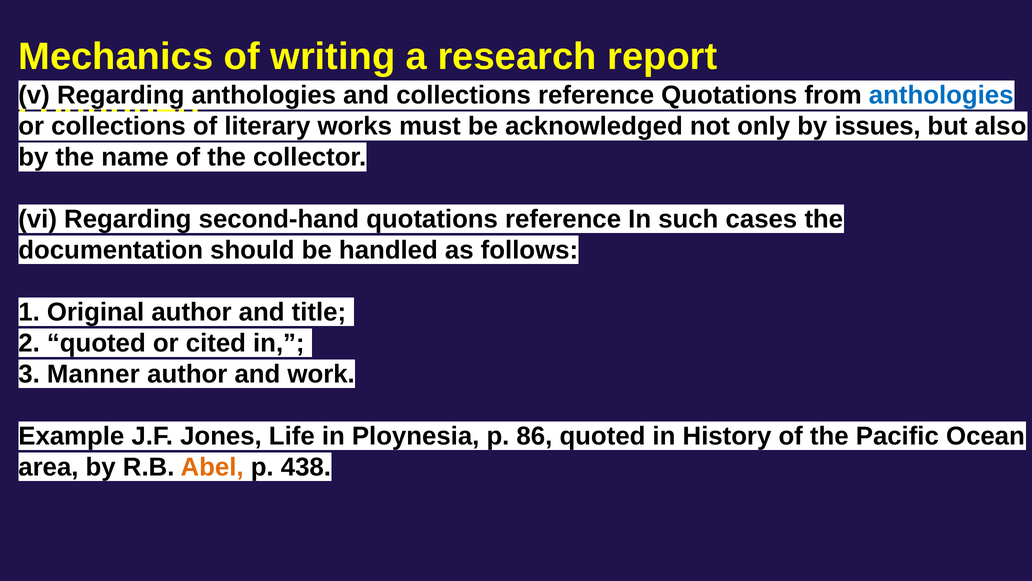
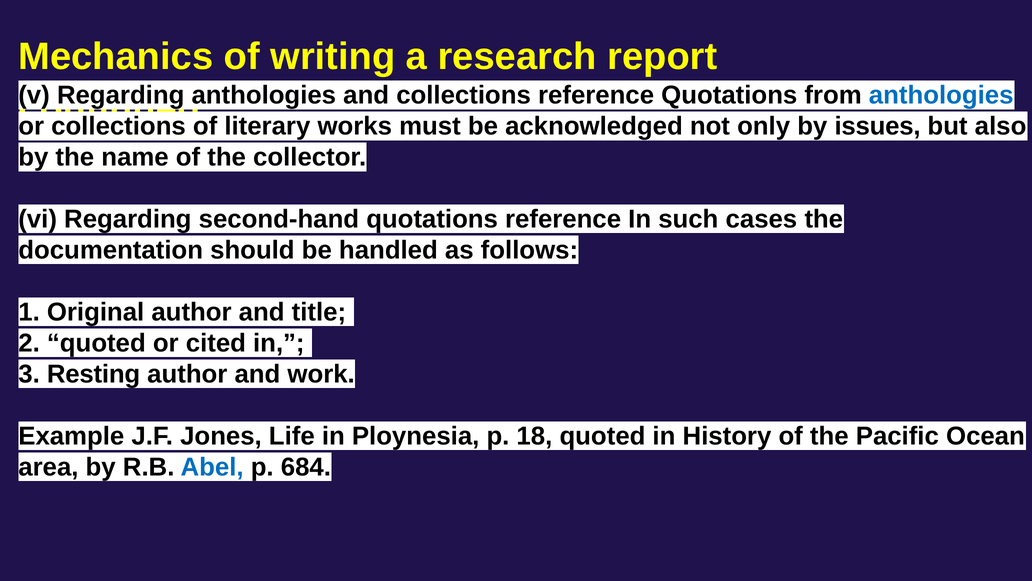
Manner: Manner -> Resting
86: 86 -> 18
Abel colour: orange -> blue
438: 438 -> 684
